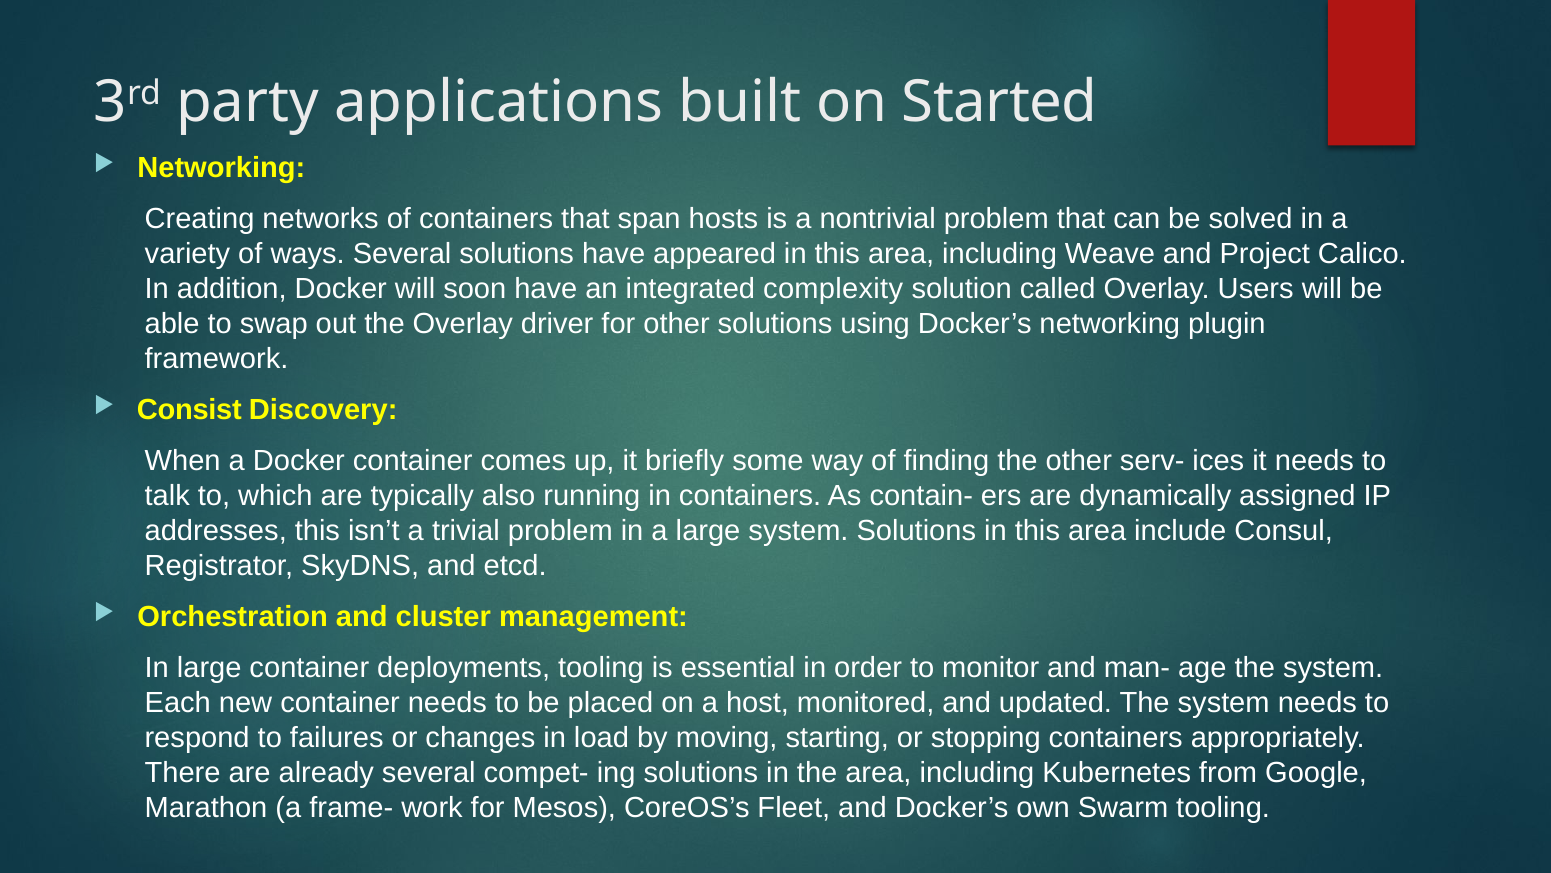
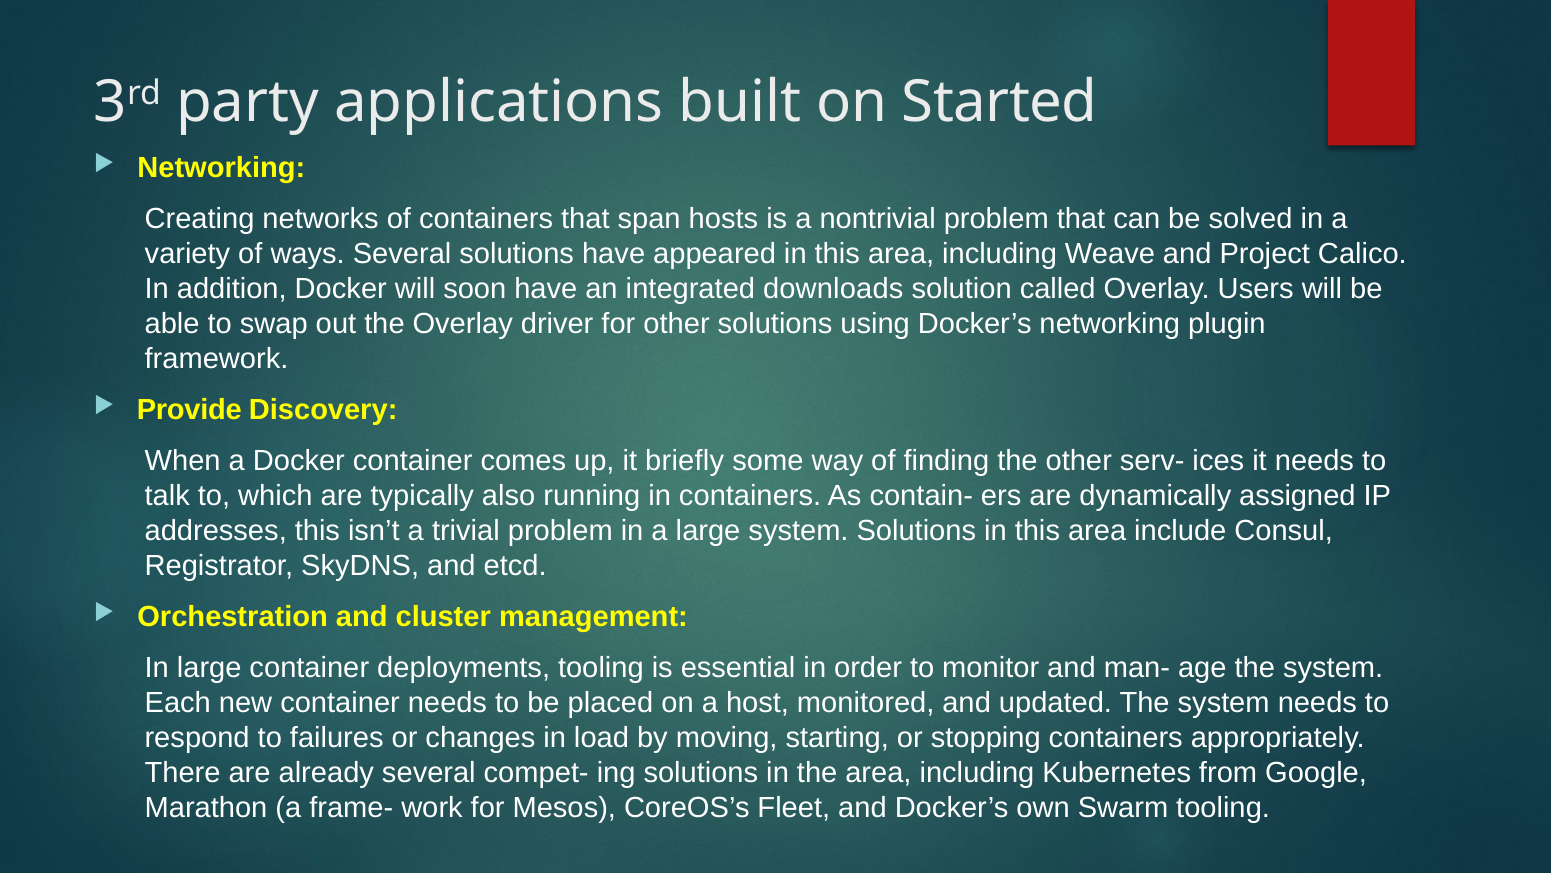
complexity: complexity -> downloads
Consist: Consist -> Provide
